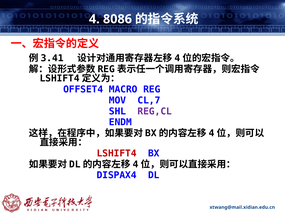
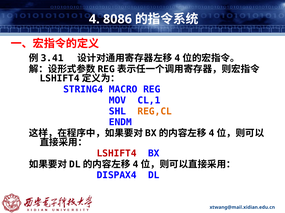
OFFSET4: OFFSET4 -> STRING4
CL,7: CL,7 -> CL,1
REG,CL colour: purple -> orange
